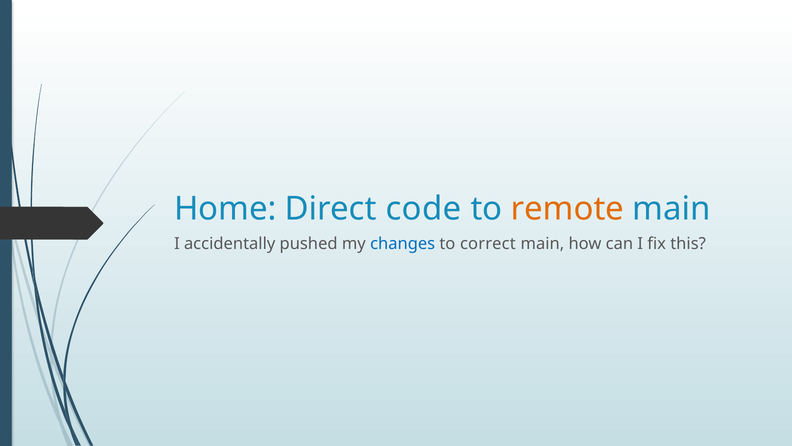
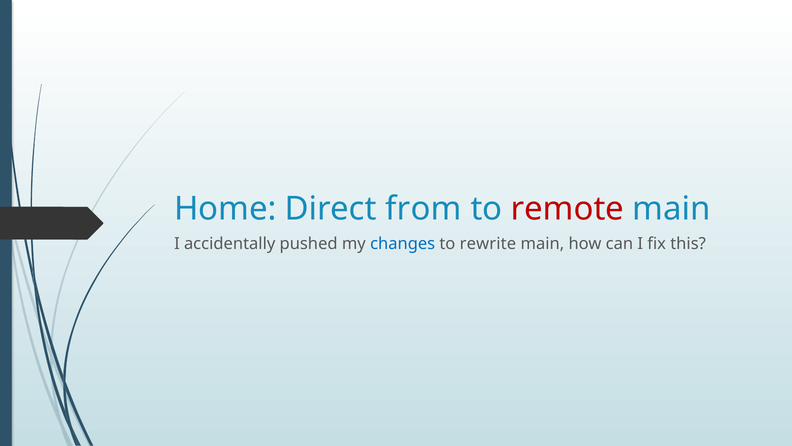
code: code -> from
remote colour: orange -> red
correct: correct -> rewrite
